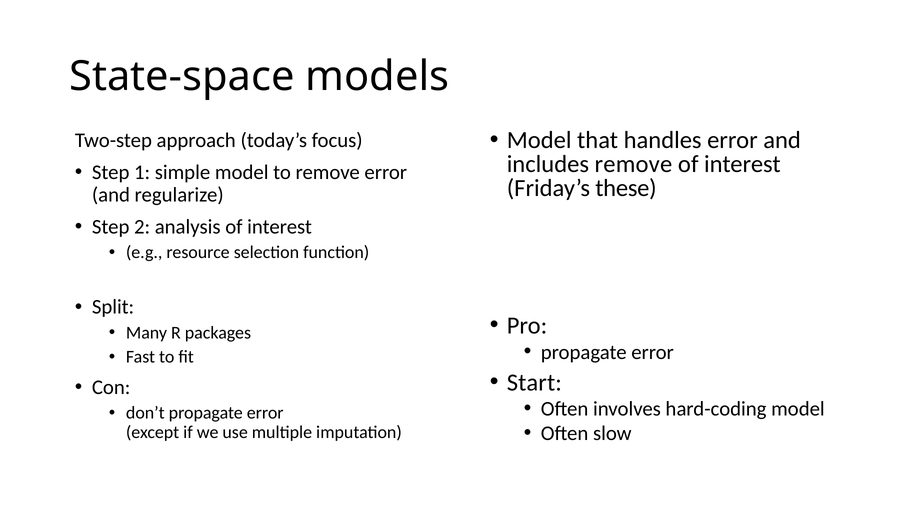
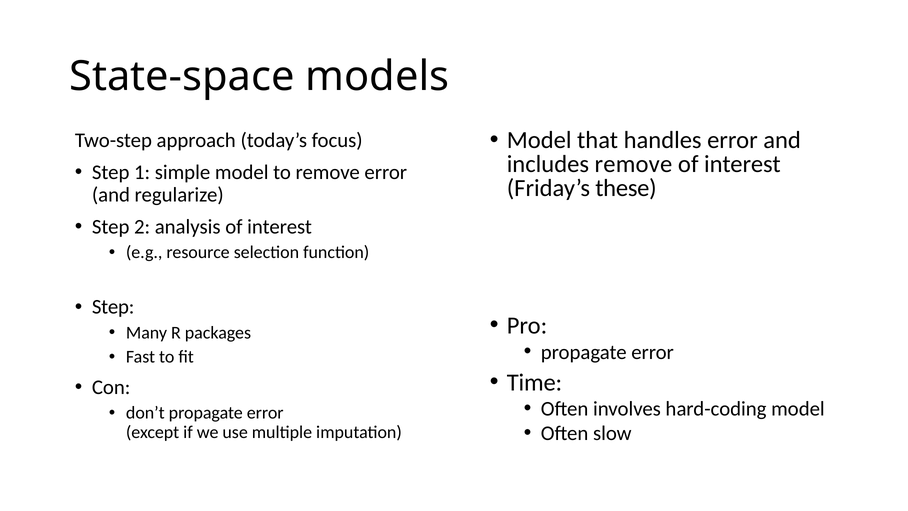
Split at (113, 307): Split -> Step
Start: Start -> Time
